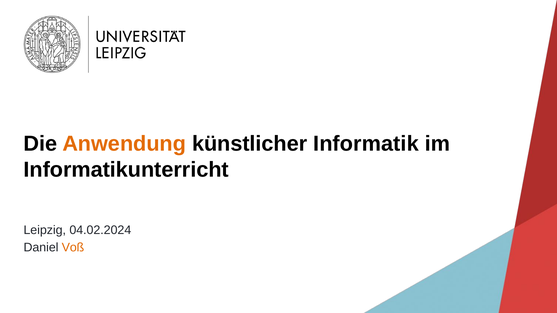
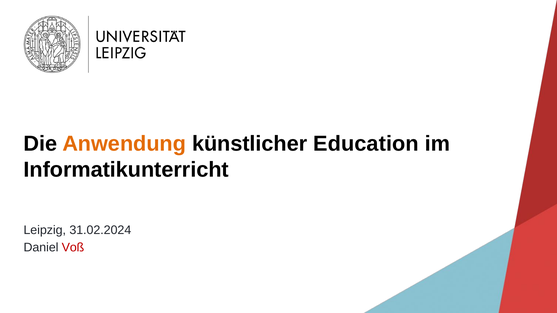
Informatik: Informatik -> Education
04.02.2024: 04.02.2024 -> 31.02.2024
Voß colour: orange -> red
